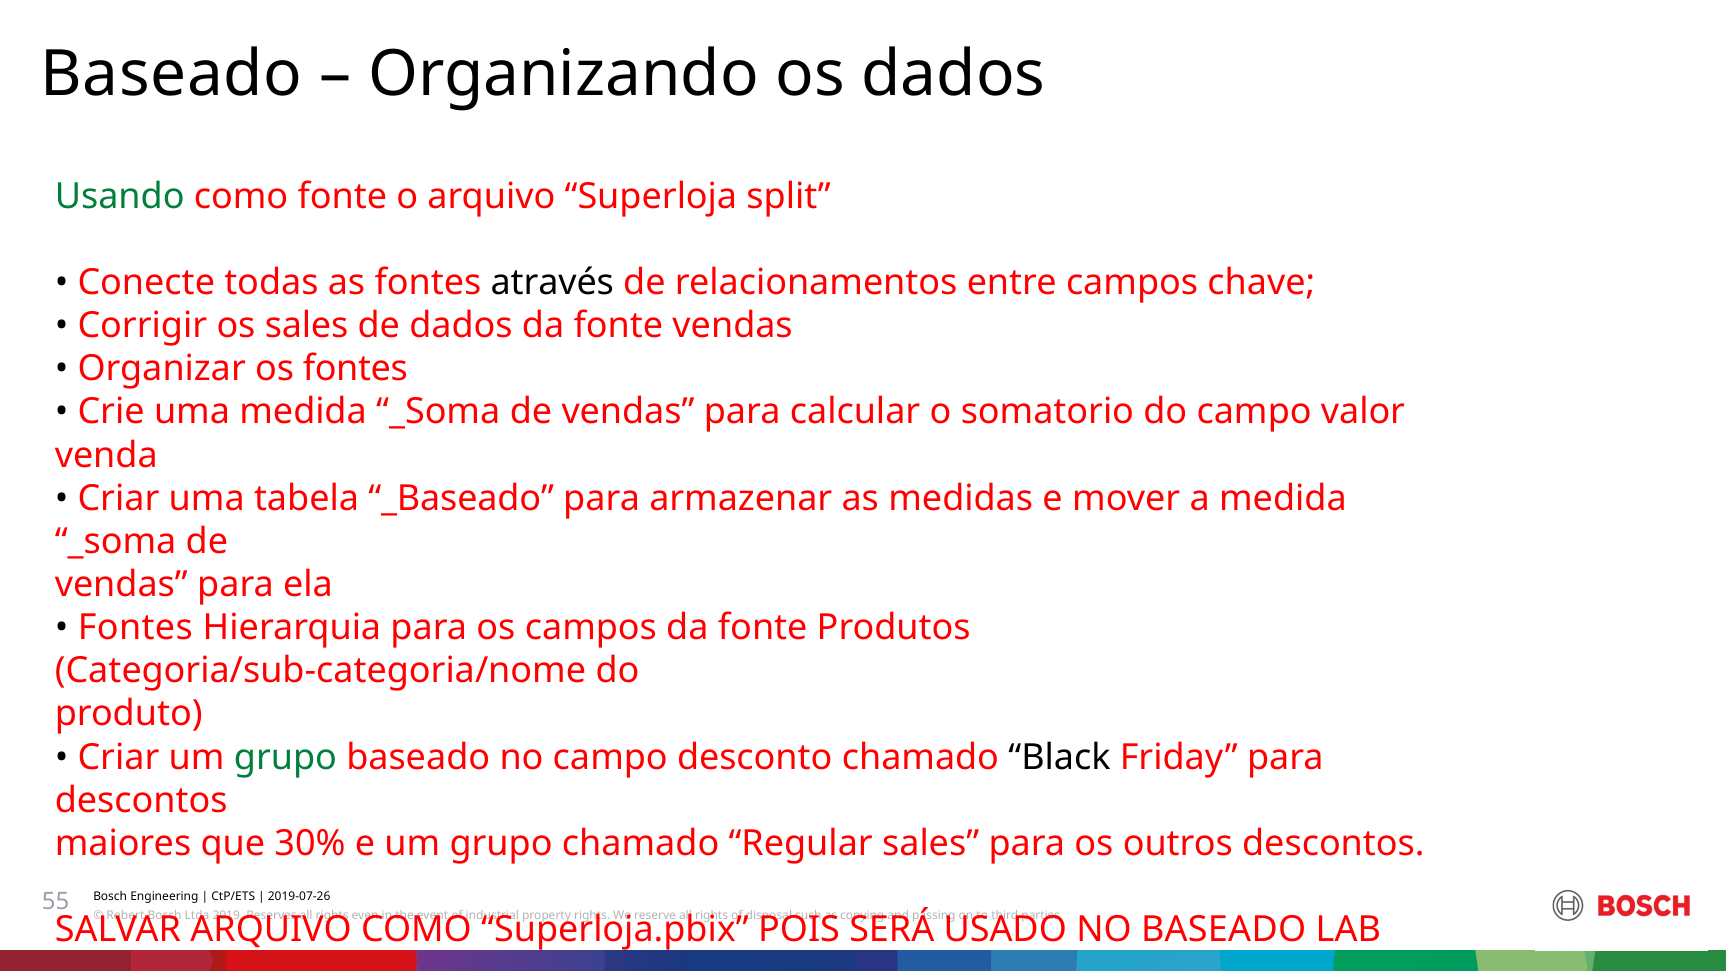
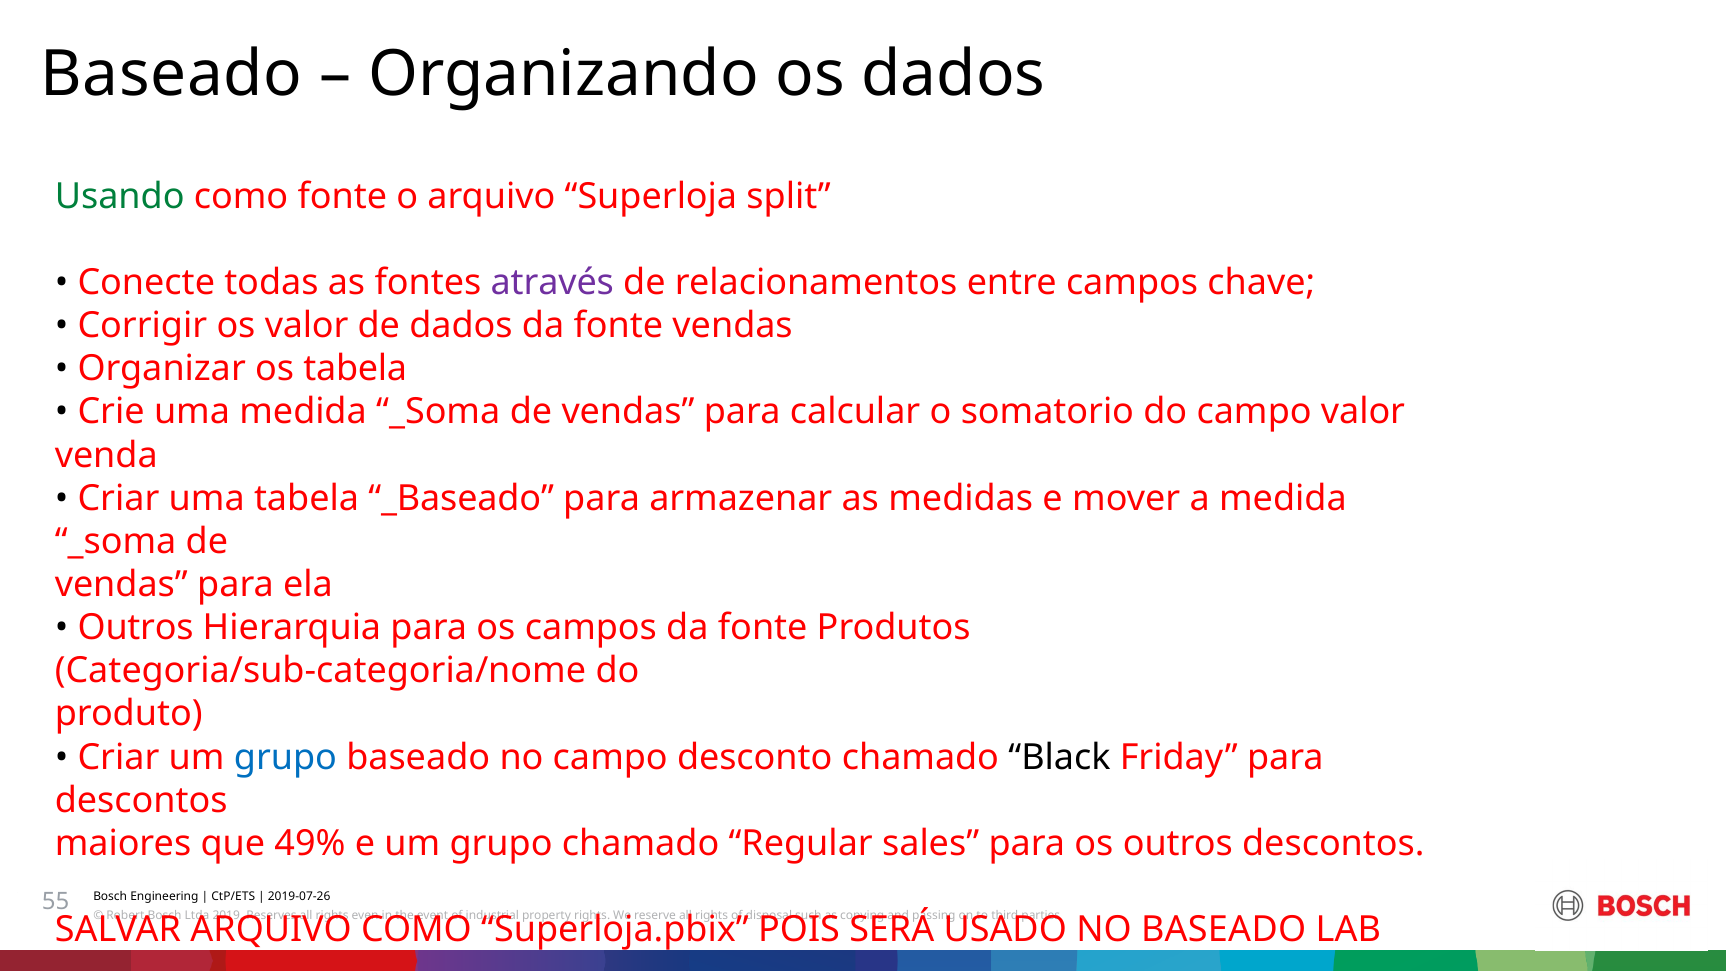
através colour: black -> purple
os sales: sales -> valor
os fontes: fontes -> tabela
Fontes at (135, 628): Fontes -> Outros
grupo at (285, 757) colour: green -> blue
30%: 30% -> 49%
